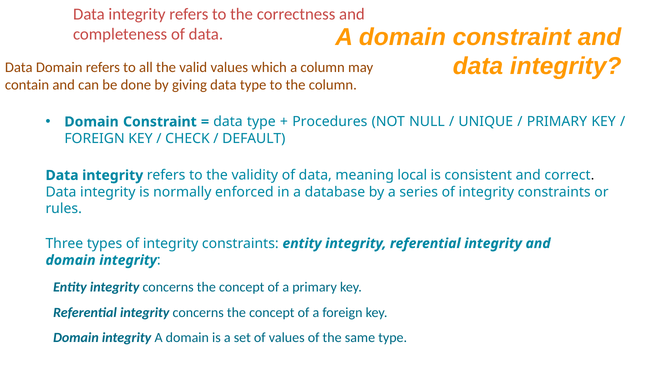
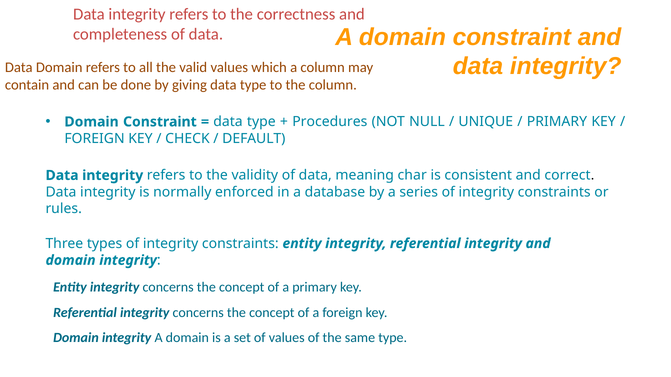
local: local -> char
